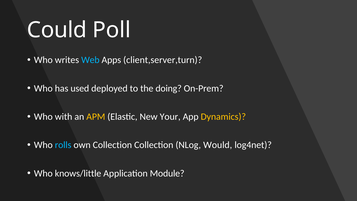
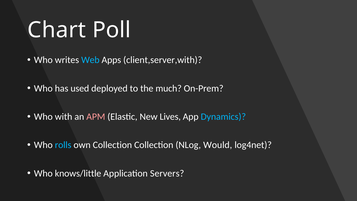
Could: Could -> Chart
client,server,turn: client,server,turn -> client,server,with
doing: doing -> much
APM colour: yellow -> pink
Your: Your -> Lives
Dynamics colour: yellow -> light blue
Module: Module -> Servers
